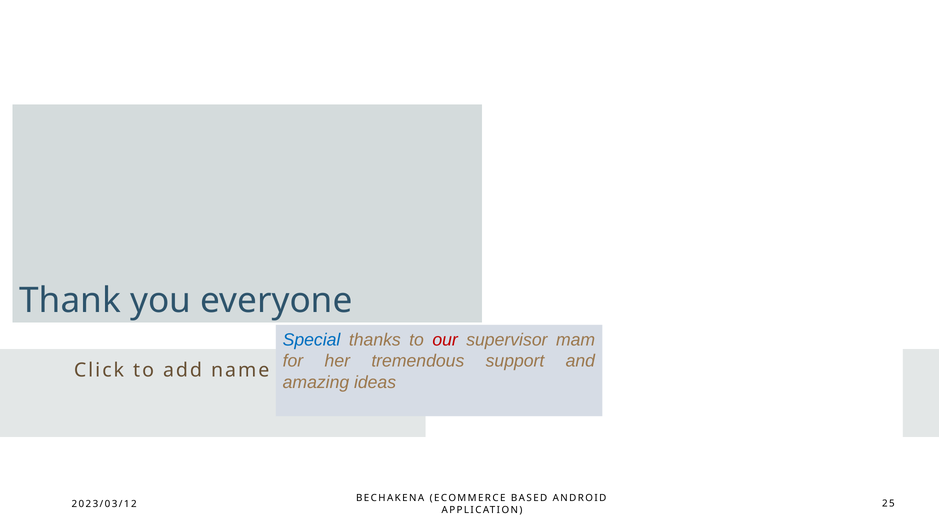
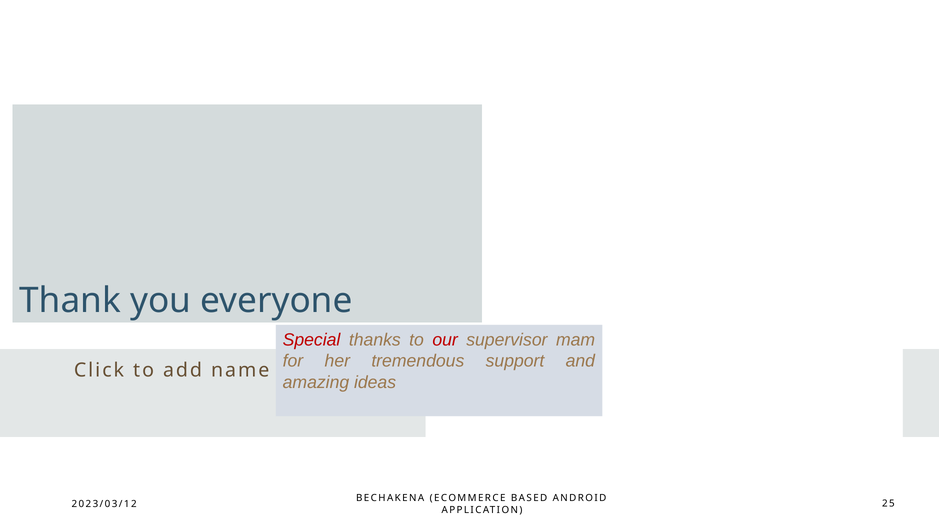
Special colour: blue -> red
